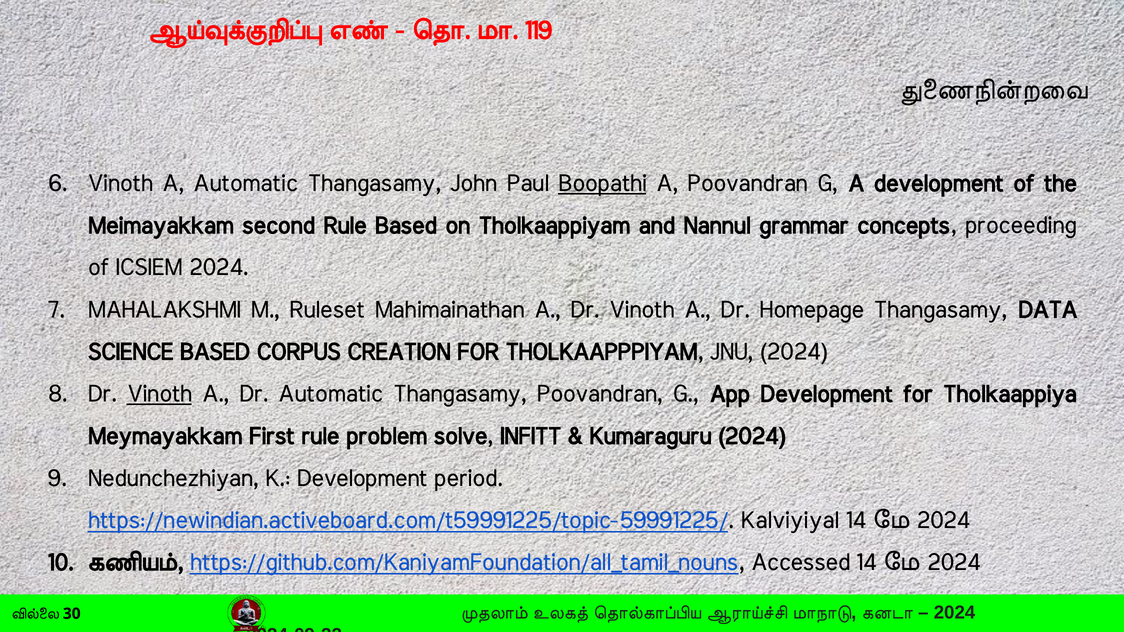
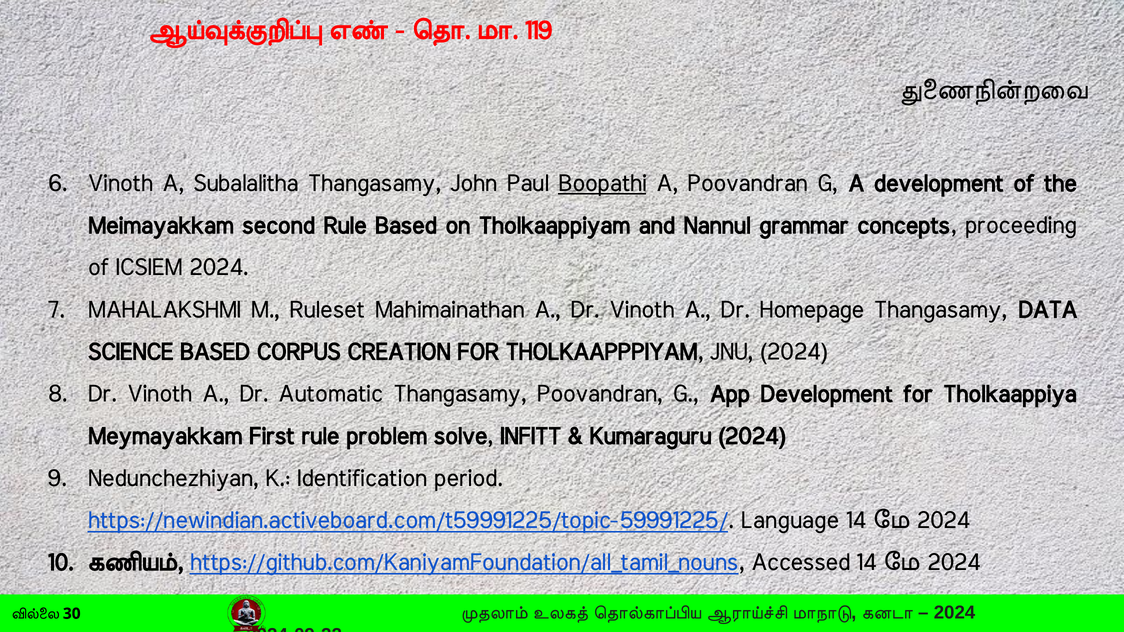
A Automatic: Automatic -> Subalalitha
Vinoth at (159, 394) underline: present -> none
K Development: Development -> Identification
Kalviyiyal: Kalviyiyal -> Language
